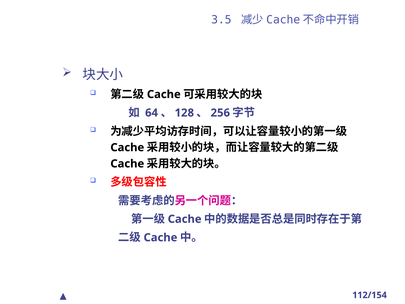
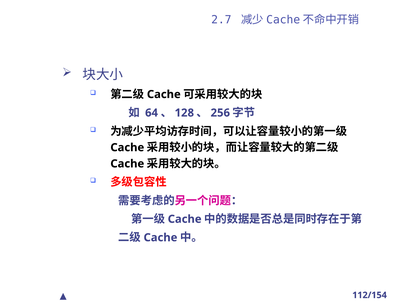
3.5: 3.5 -> 2.7
